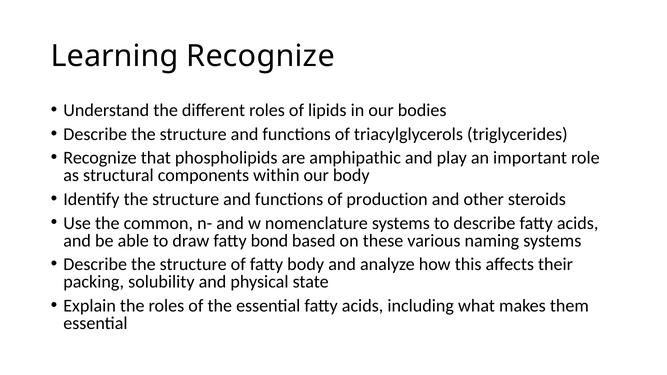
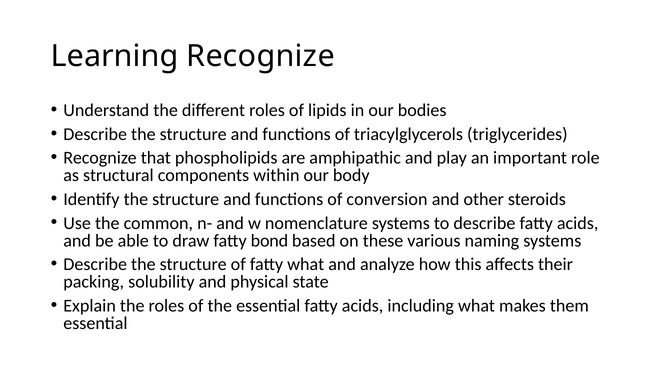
production: production -> conversion
fatty body: body -> what
